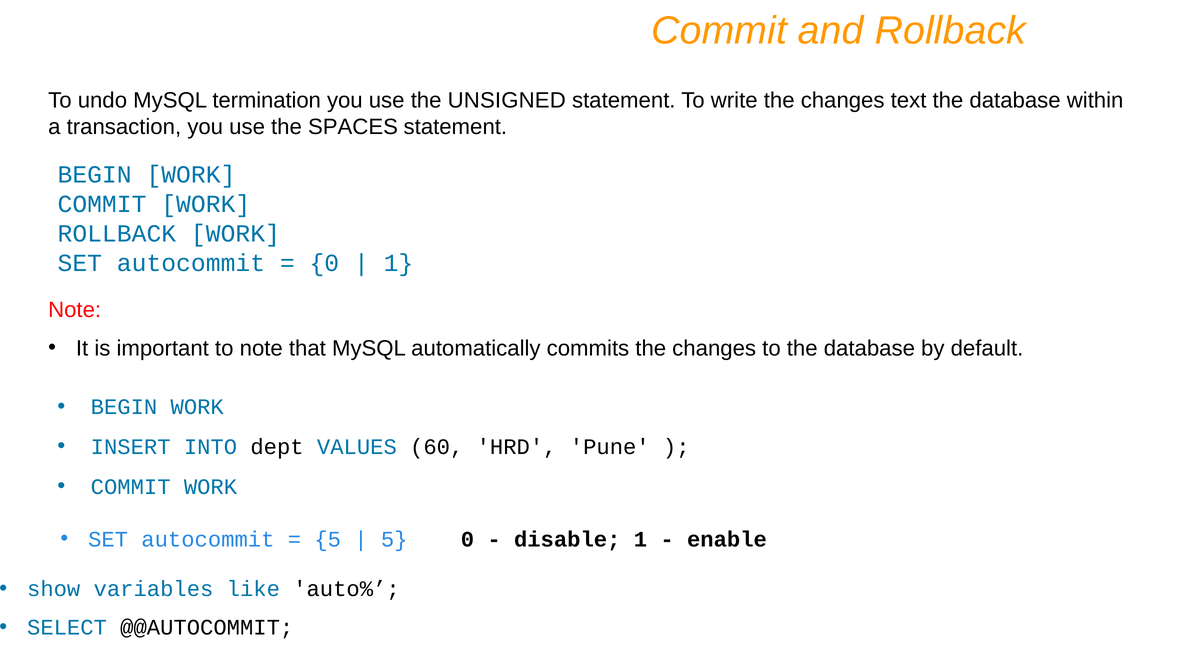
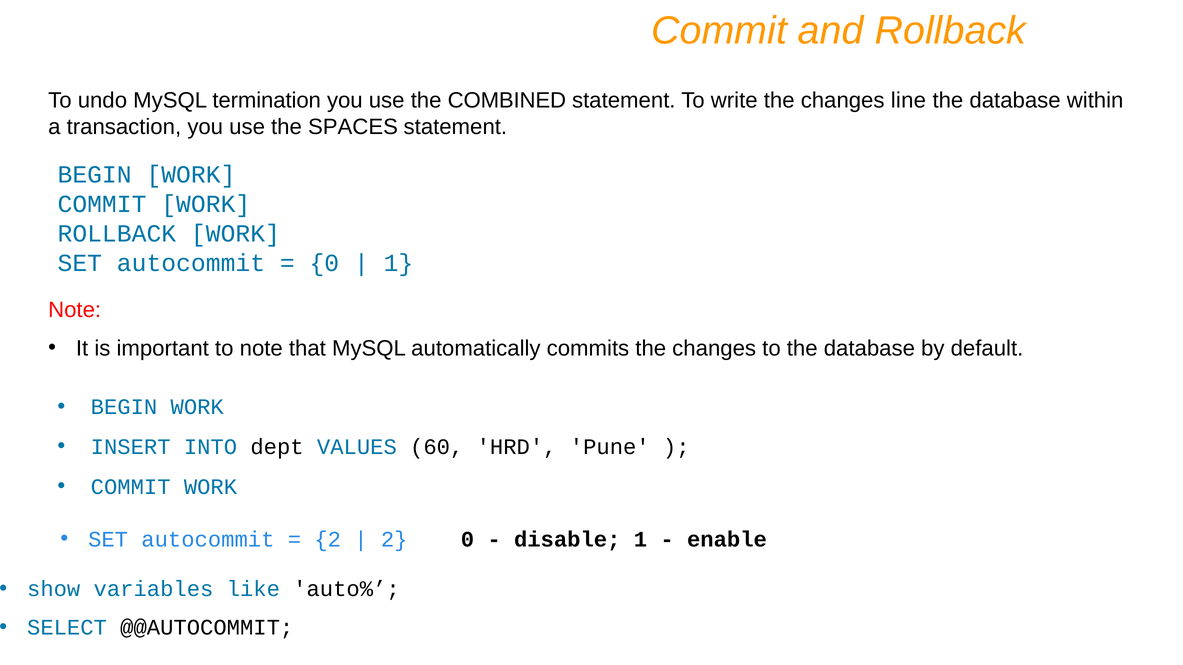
UNSIGNED: UNSIGNED -> COMBINED
text: text -> line
5 at (328, 540): 5 -> 2
5 at (394, 540): 5 -> 2
